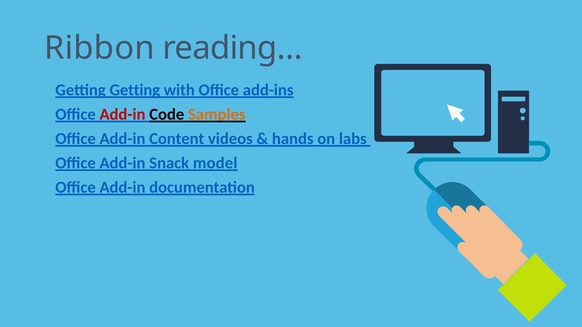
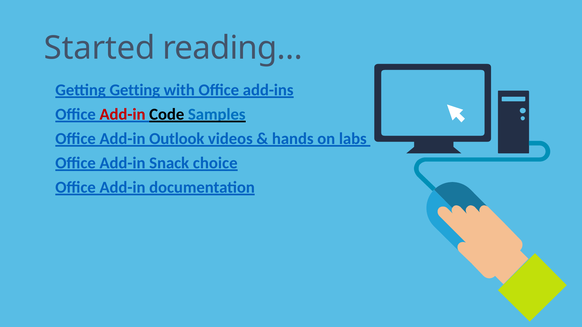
Ribbon: Ribbon -> Started
Samples colour: orange -> blue
Content: Content -> Outlook
model: model -> choice
